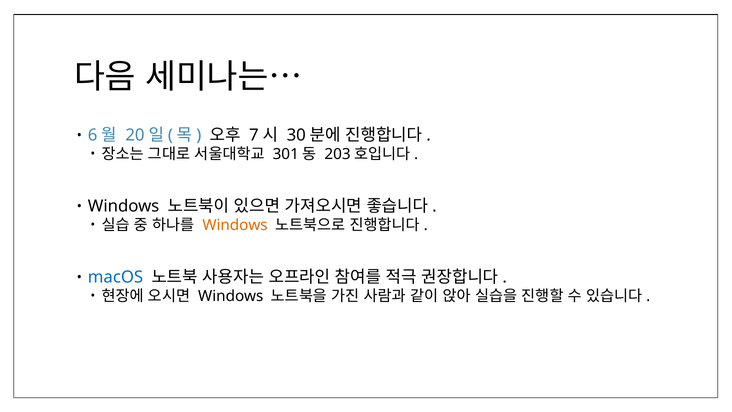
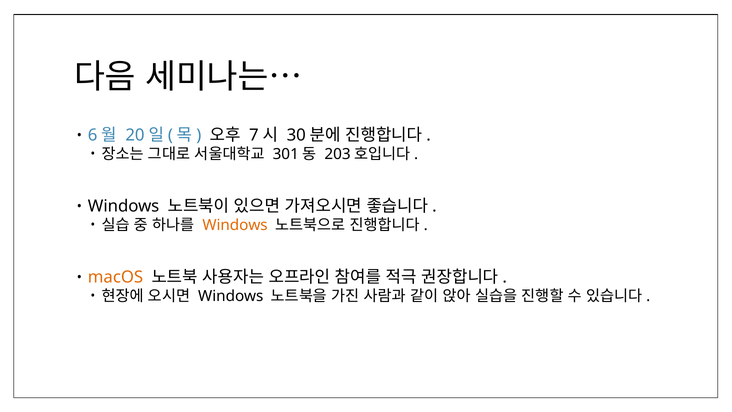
macOS colour: blue -> orange
